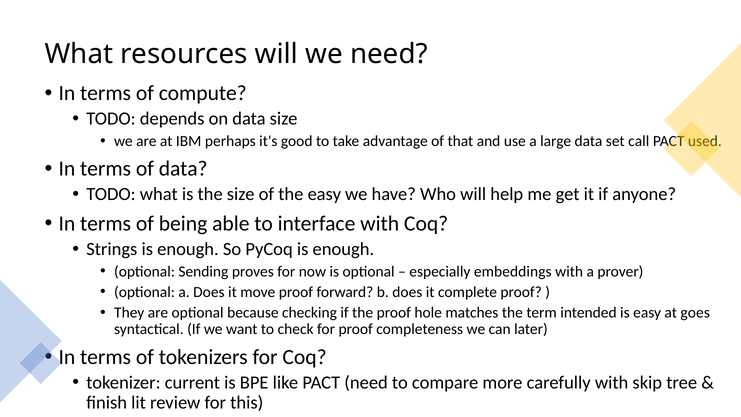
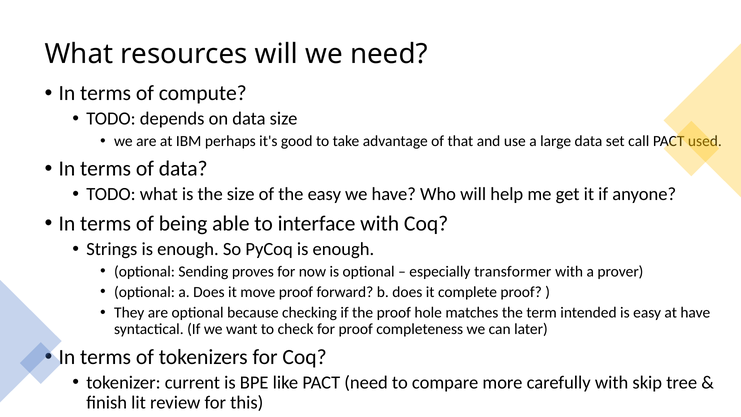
embeddings: embeddings -> transformer
at goes: goes -> have
